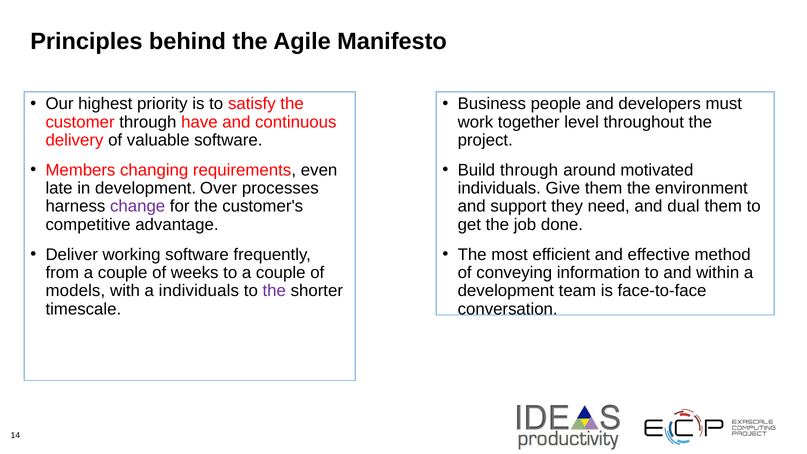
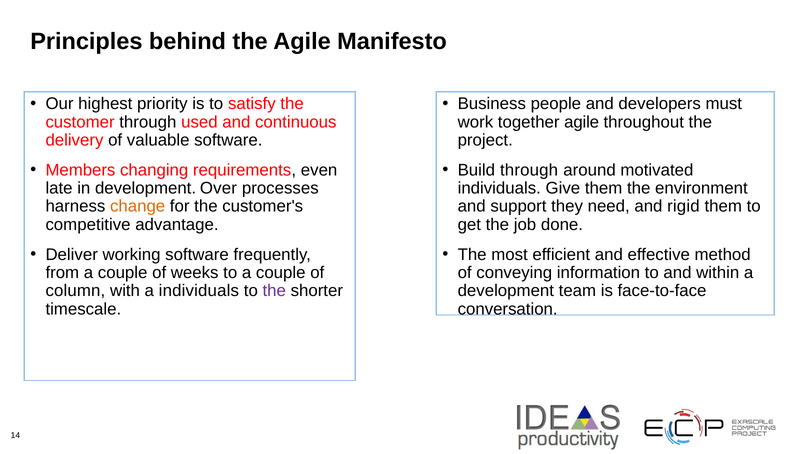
have: have -> used
together level: level -> agile
change colour: purple -> orange
dual: dual -> rigid
models: models -> column
